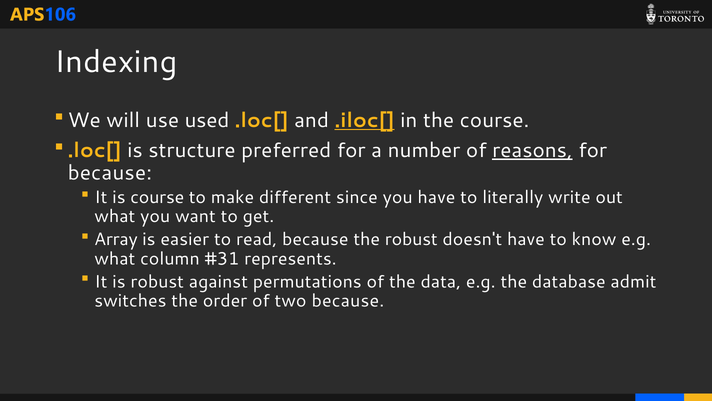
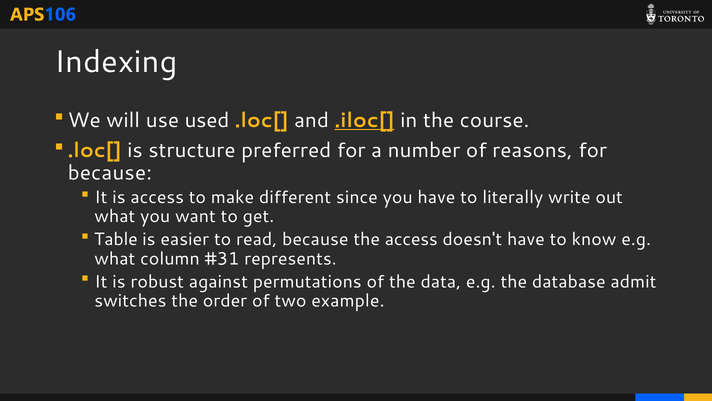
reasons underline: present -> none
is course: course -> access
Array: Array -> Table
the robust: robust -> access
two because: because -> example
